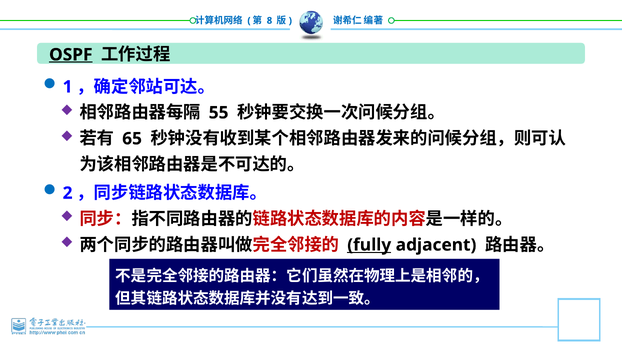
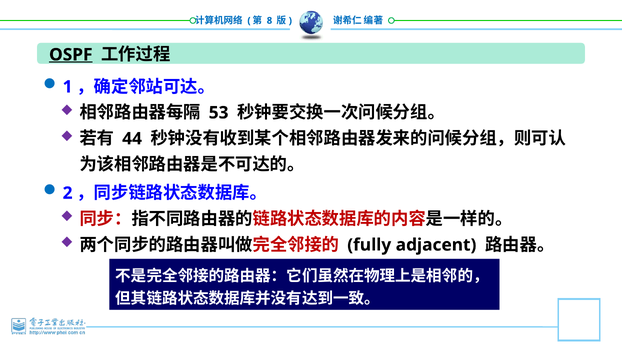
55: 55 -> 53
65: 65 -> 44
fully underline: present -> none
